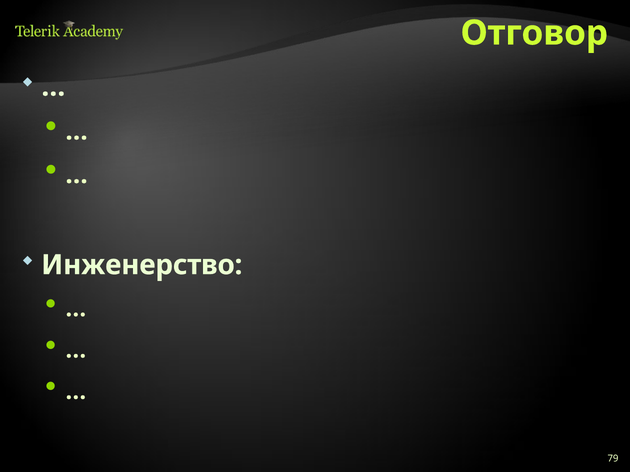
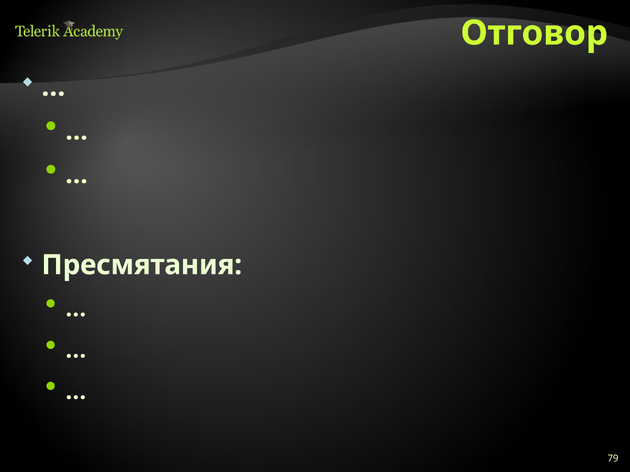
Инженерство: Инженерство -> Пресмятания
